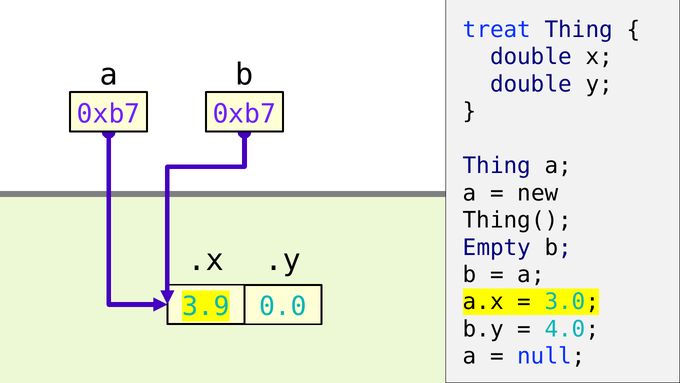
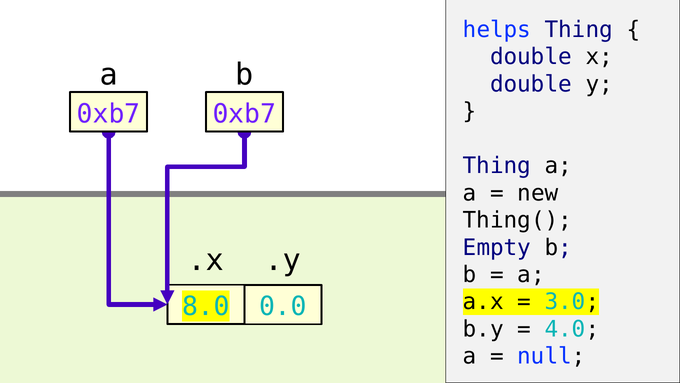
treat: treat -> helps
3.9: 3.9 -> 8.0
